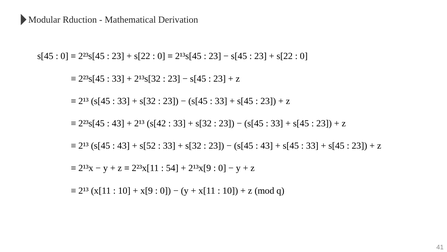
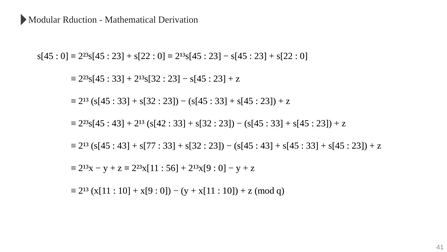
s[52: s[52 -> s[77
54: 54 -> 56
